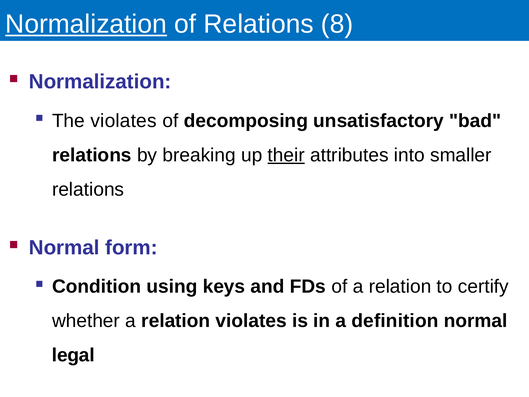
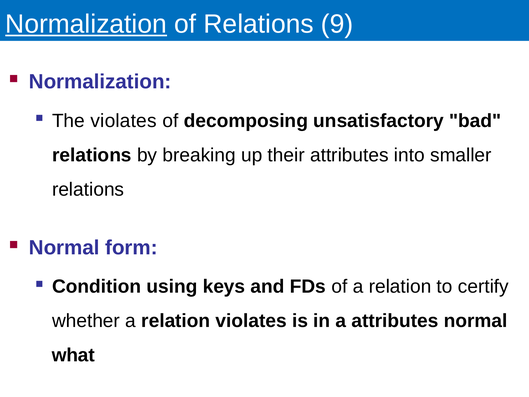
8: 8 -> 9
their underline: present -> none
a definition: definition -> attributes
legal: legal -> what
